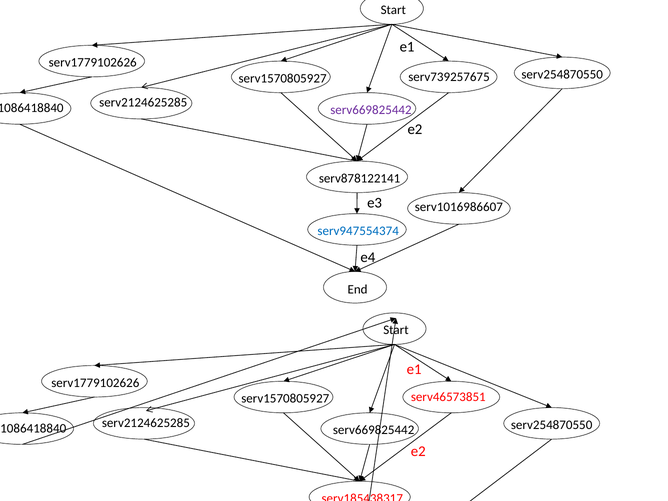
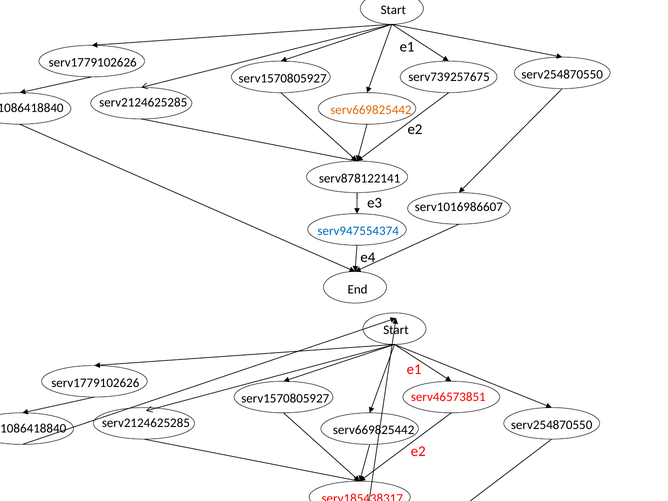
serv669825442 at (371, 110) colour: purple -> orange
